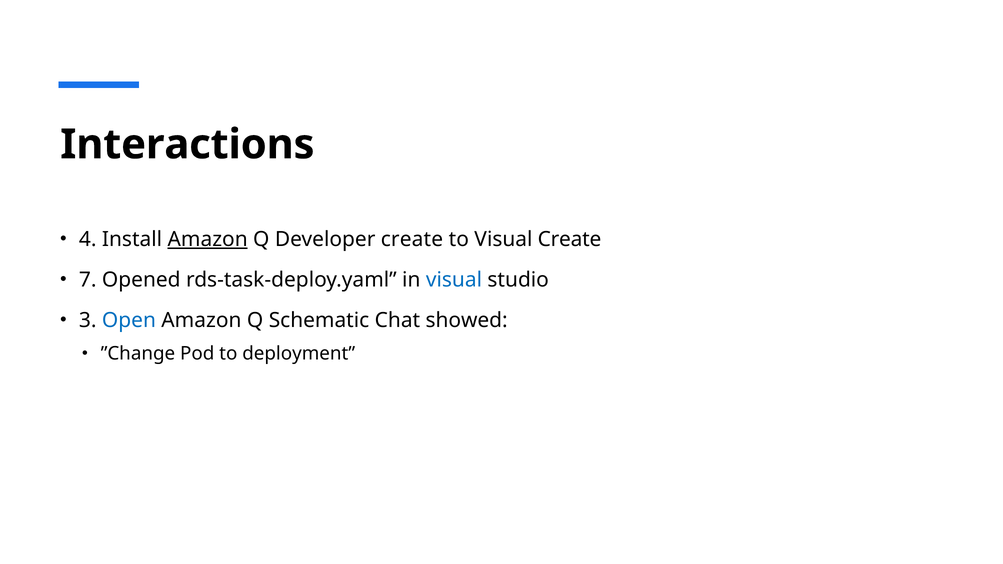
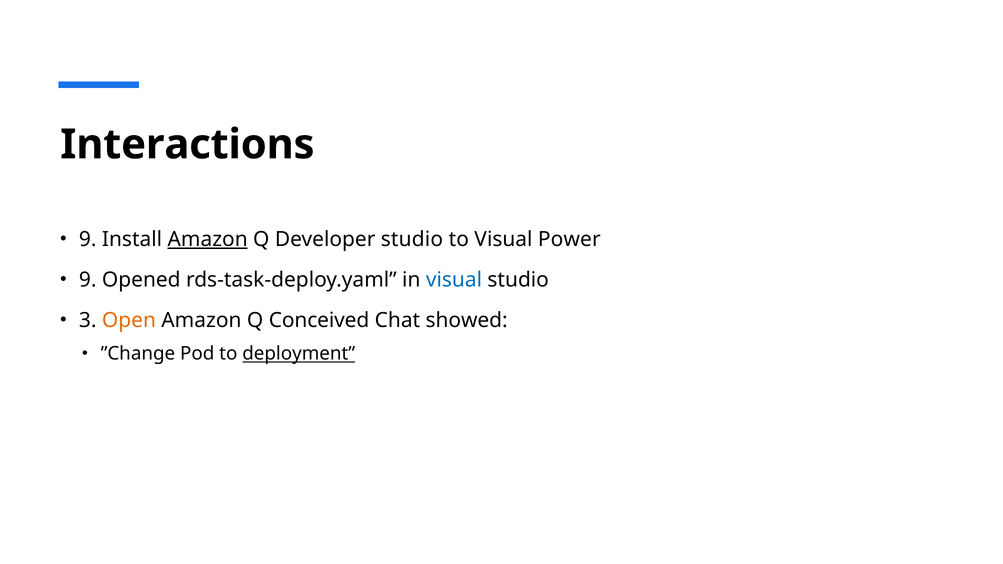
4 at (88, 239): 4 -> 9
Developer create: create -> studio
Visual Create: Create -> Power
7 at (88, 280): 7 -> 9
Open colour: blue -> orange
Schematic: Schematic -> Conceived
deployment underline: none -> present
